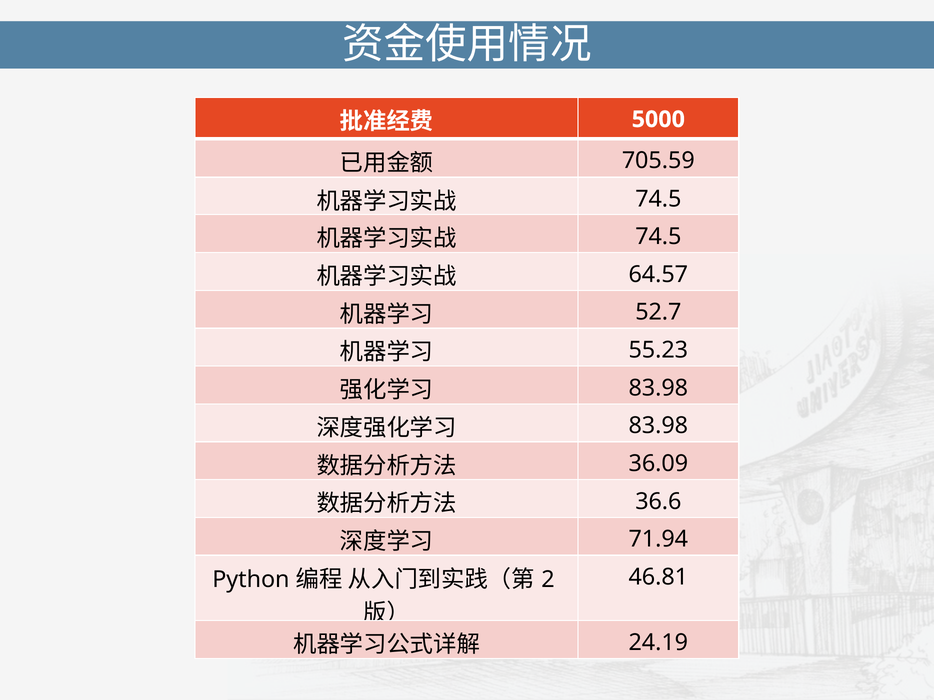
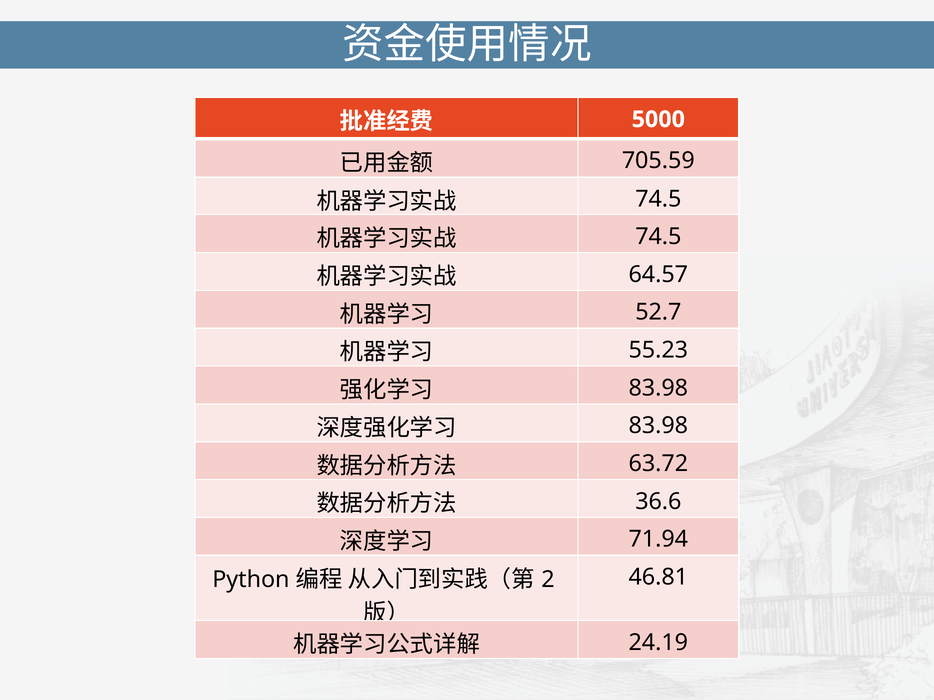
36.09: 36.09 -> 63.72
